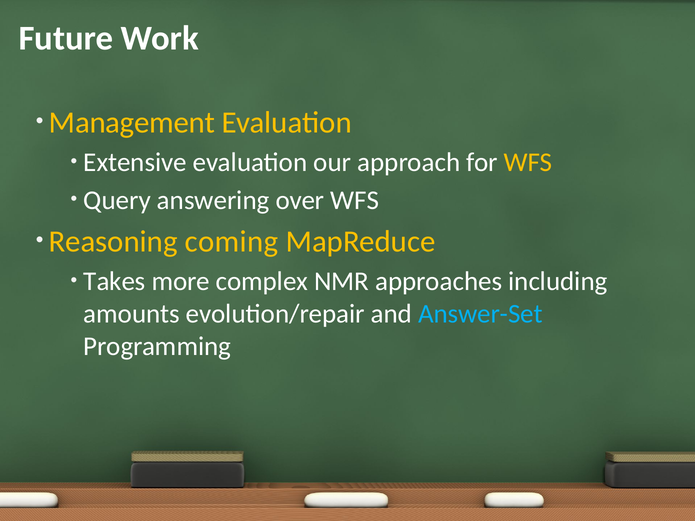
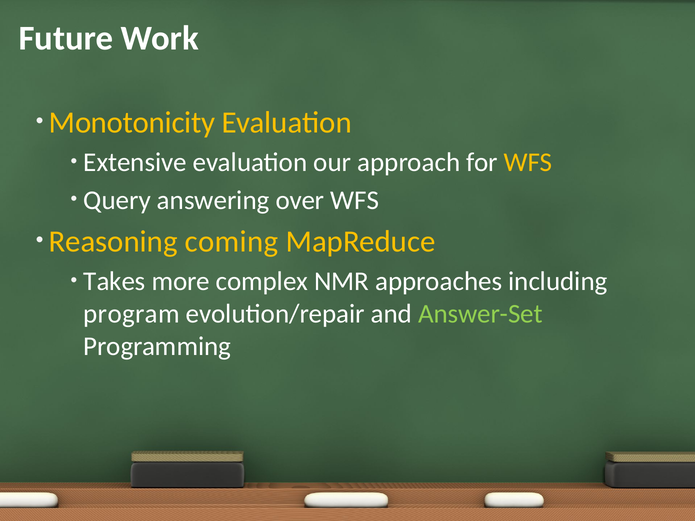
Management: Management -> Monotonicity
amounts: amounts -> program
Answer-Set colour: light blue -> light green
